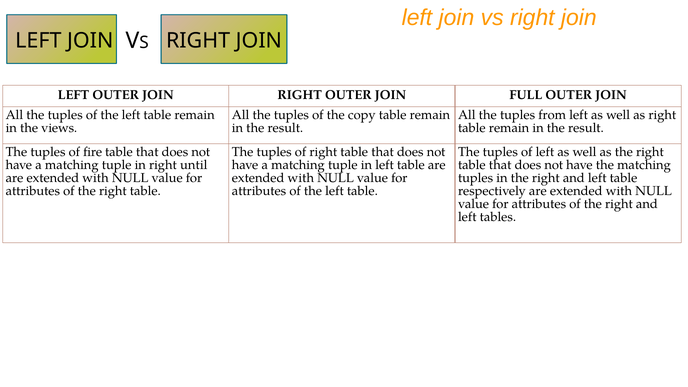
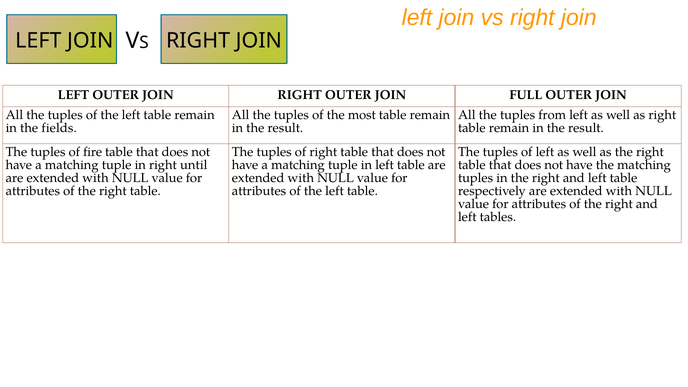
copy: copy -> most
views: views -> fields
